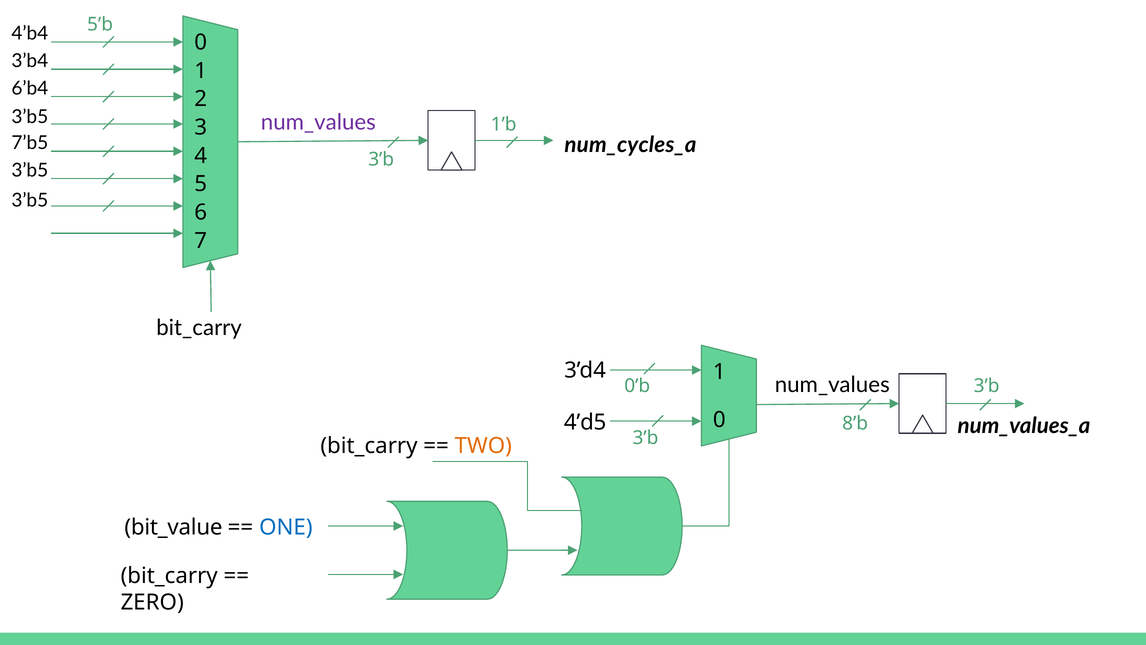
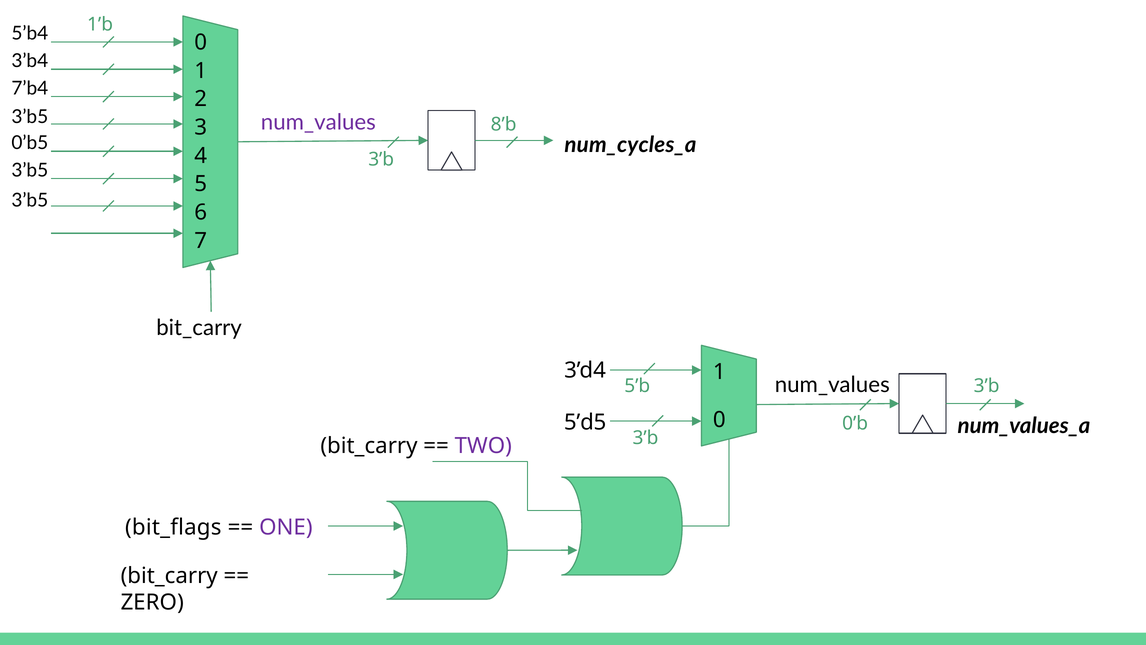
5’b: 5’b -> 1’b
4’b4: 4’b4 -> 5’b4
6’b4: 6’b4 -> 7’b4
1’b: 1’b -> 8’b
7’b5: 7’b5 -> 0’b5
0’b: 0’b -> 5’b
4’d5: 4’d5 -> 5’d5
8’b: 8’b -> 0’b
TWO colour: orange -> purple
bit_value: bit_value -> bit_flags
ONE colour: blue -> purple
